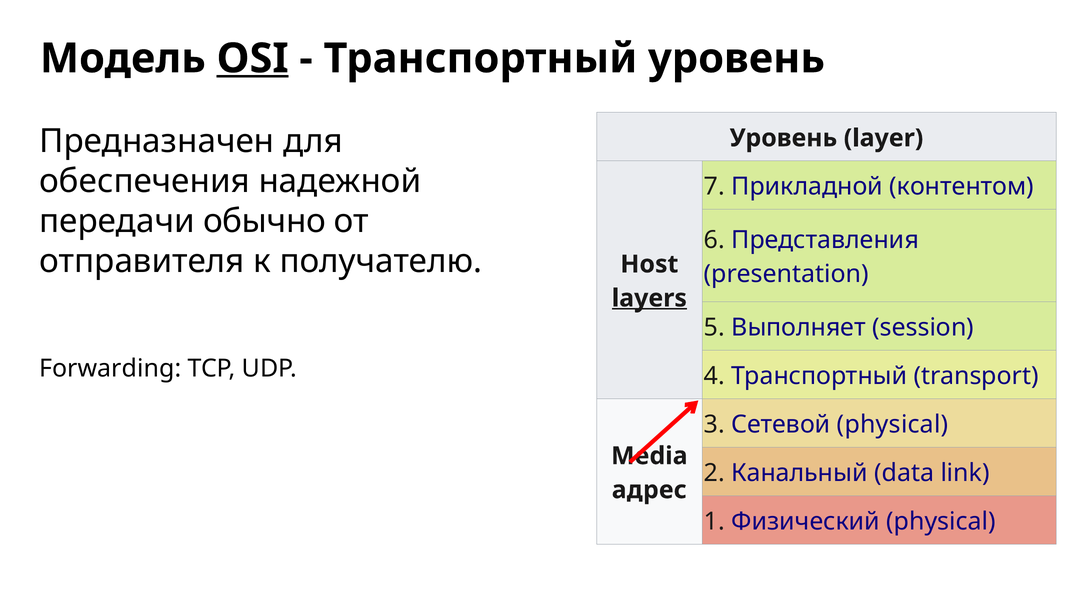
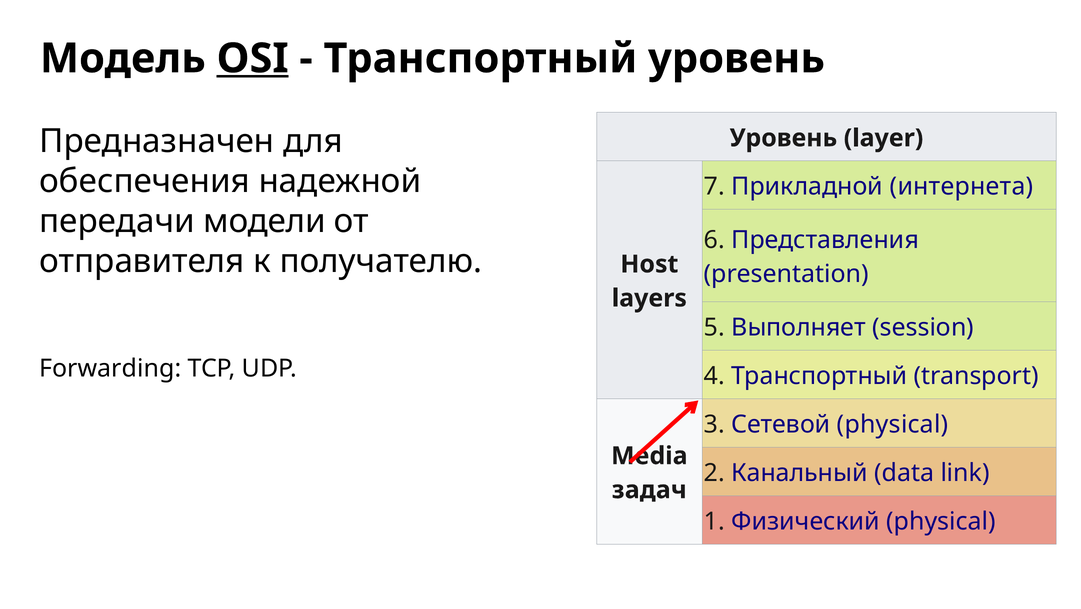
контентом: контентом -> интернета
обычно: обычно -> модели
layers underline: present -> none
адрес: адрес -> задач
